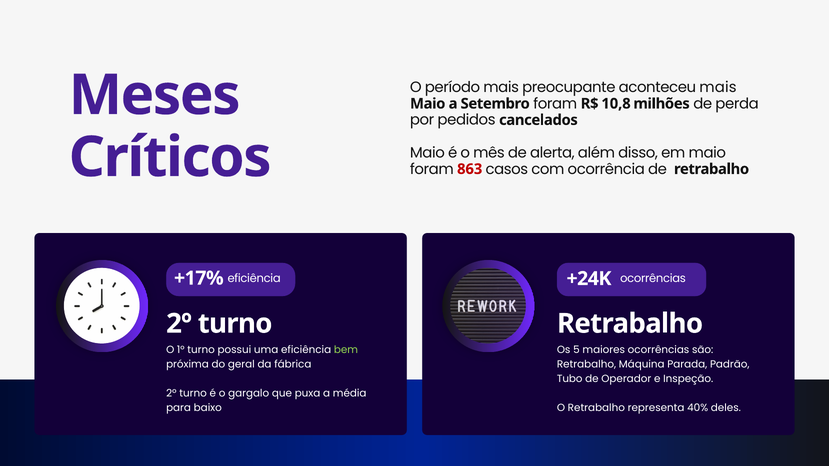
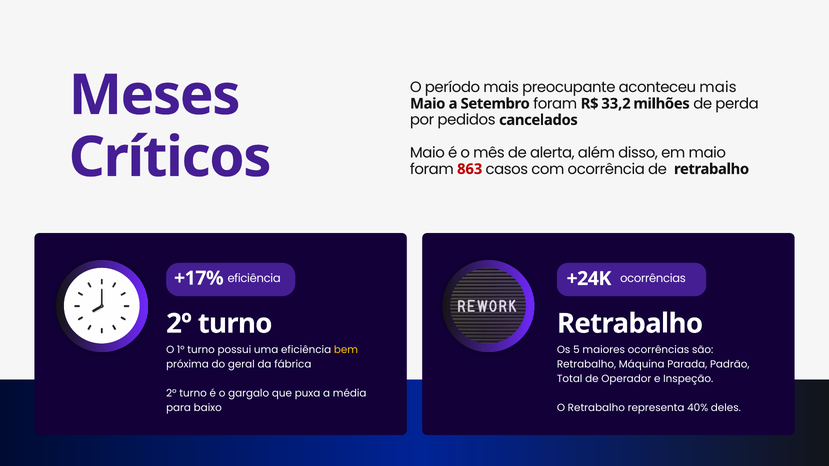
10,8: 10,8 -> 33,2
bem colour: light green -> yellow
Tubo: Tubo -> Total
